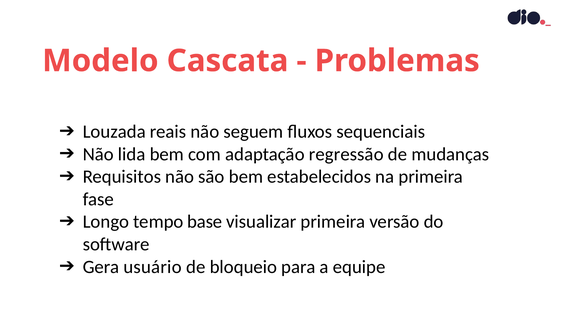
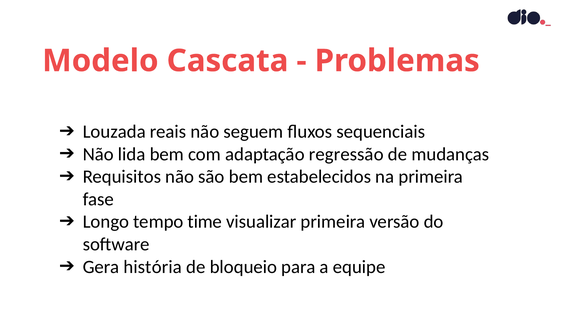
base: base -> time
usuário: usuário -> história
